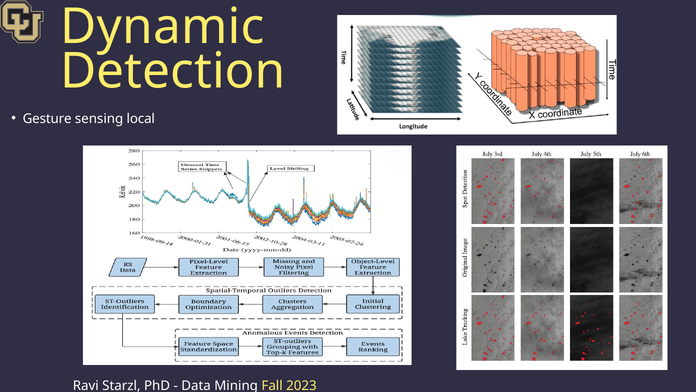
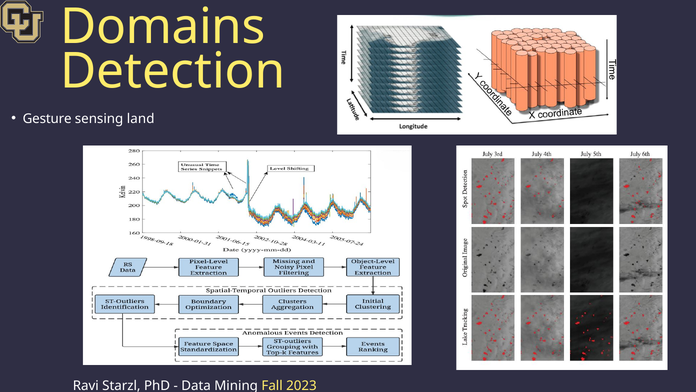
Dynamic: Dynamic -> Domains
local: local -> land
